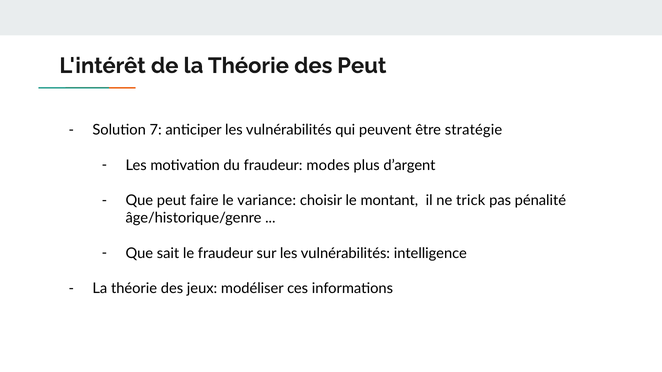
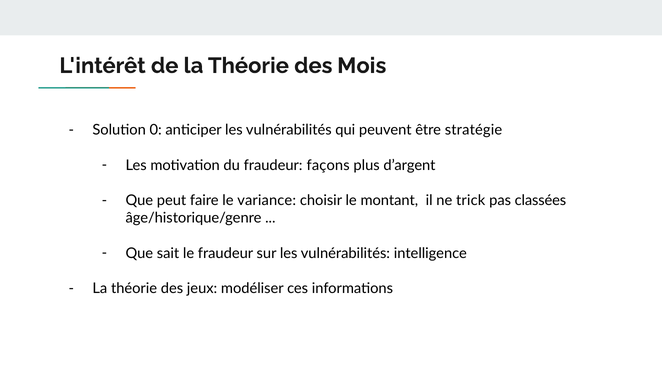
des Peut: Peut -> Mois
7: 7 -> 0
modes: modes -> façons
pénalité: pénalité -> classées
